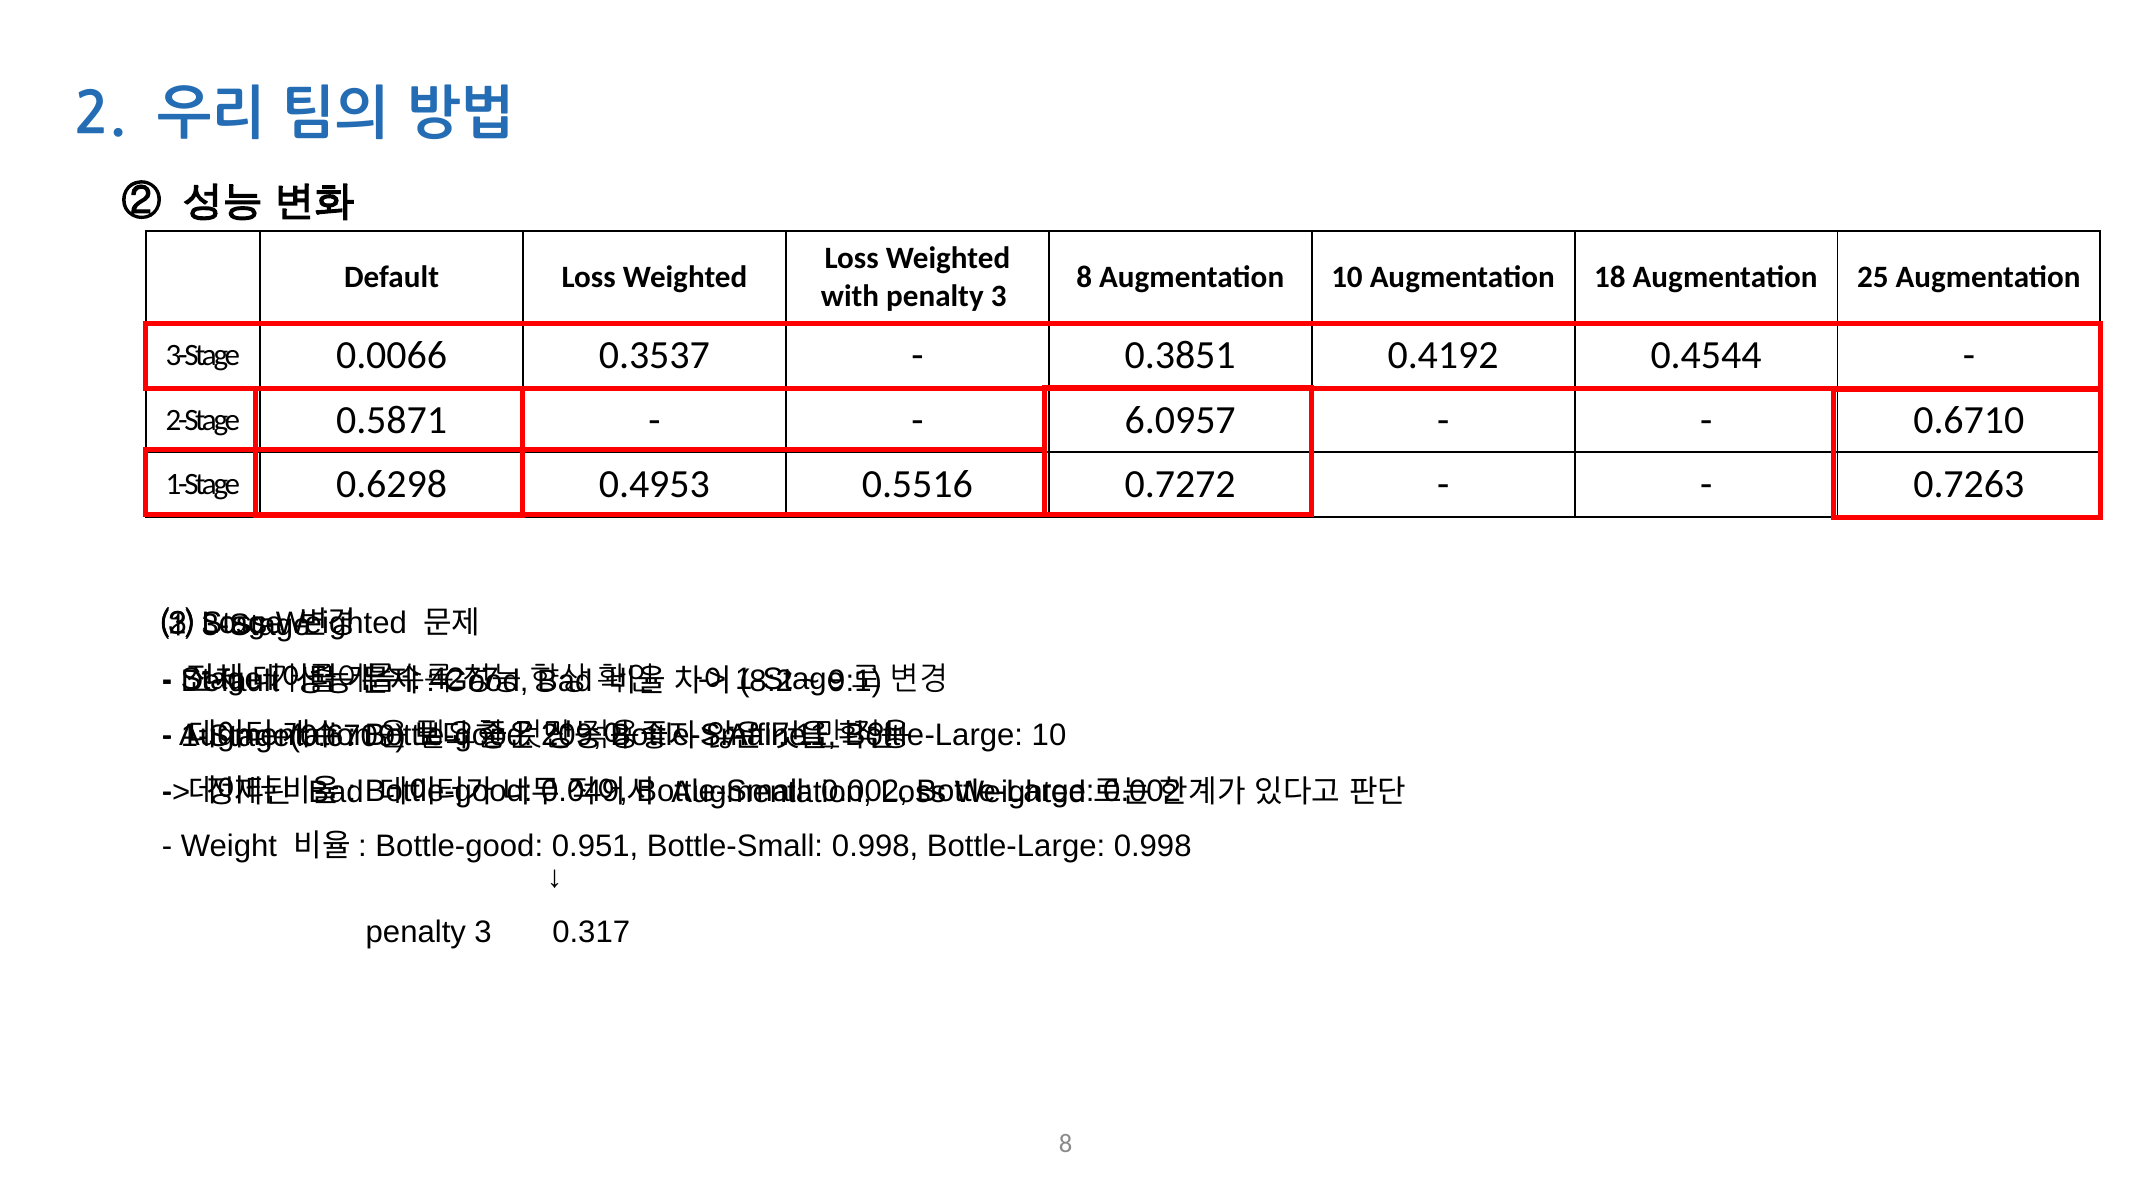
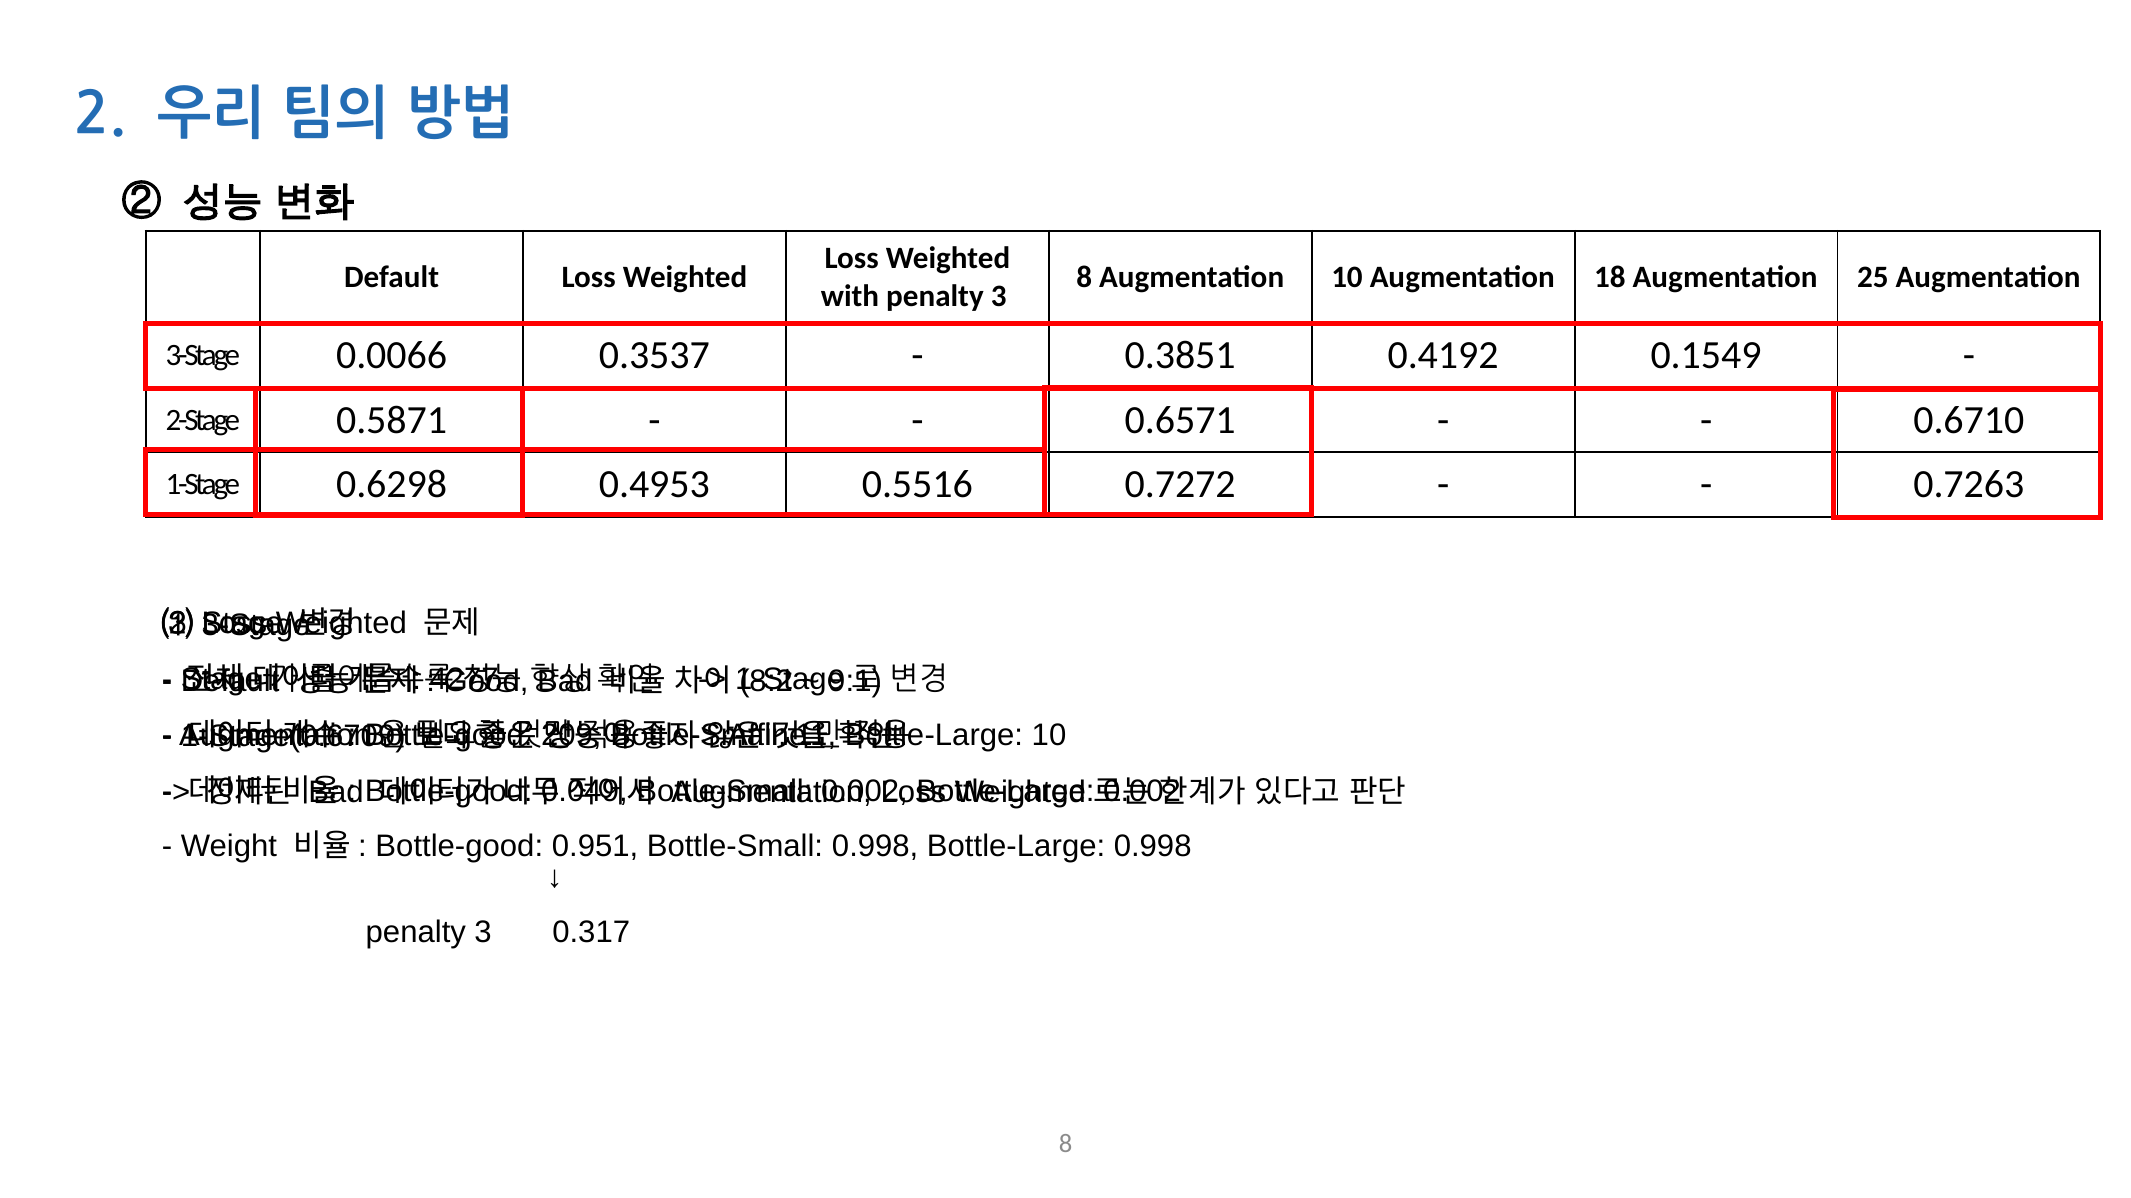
0.4544: 0.4544 -> 0.1549
6.0957: 6.0957 -> 0.6571
